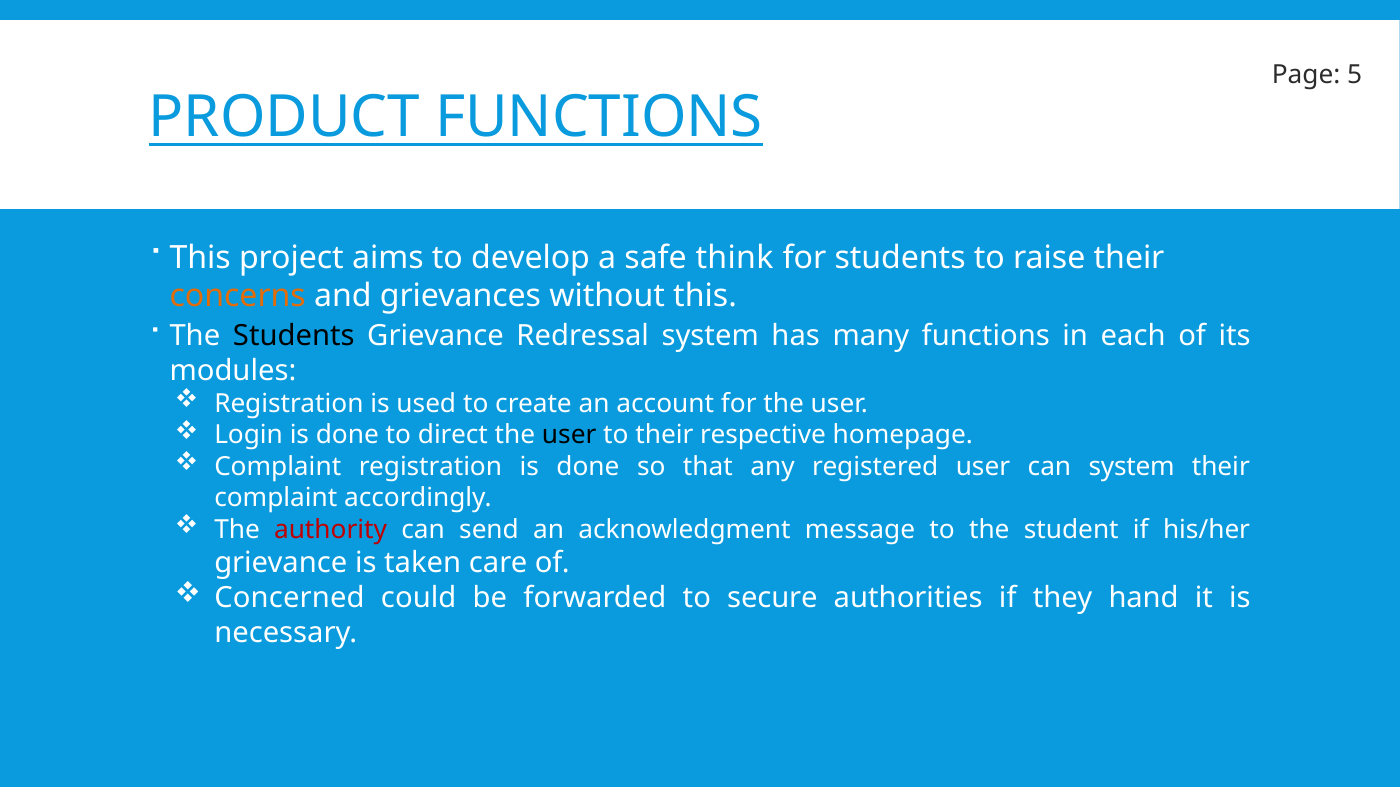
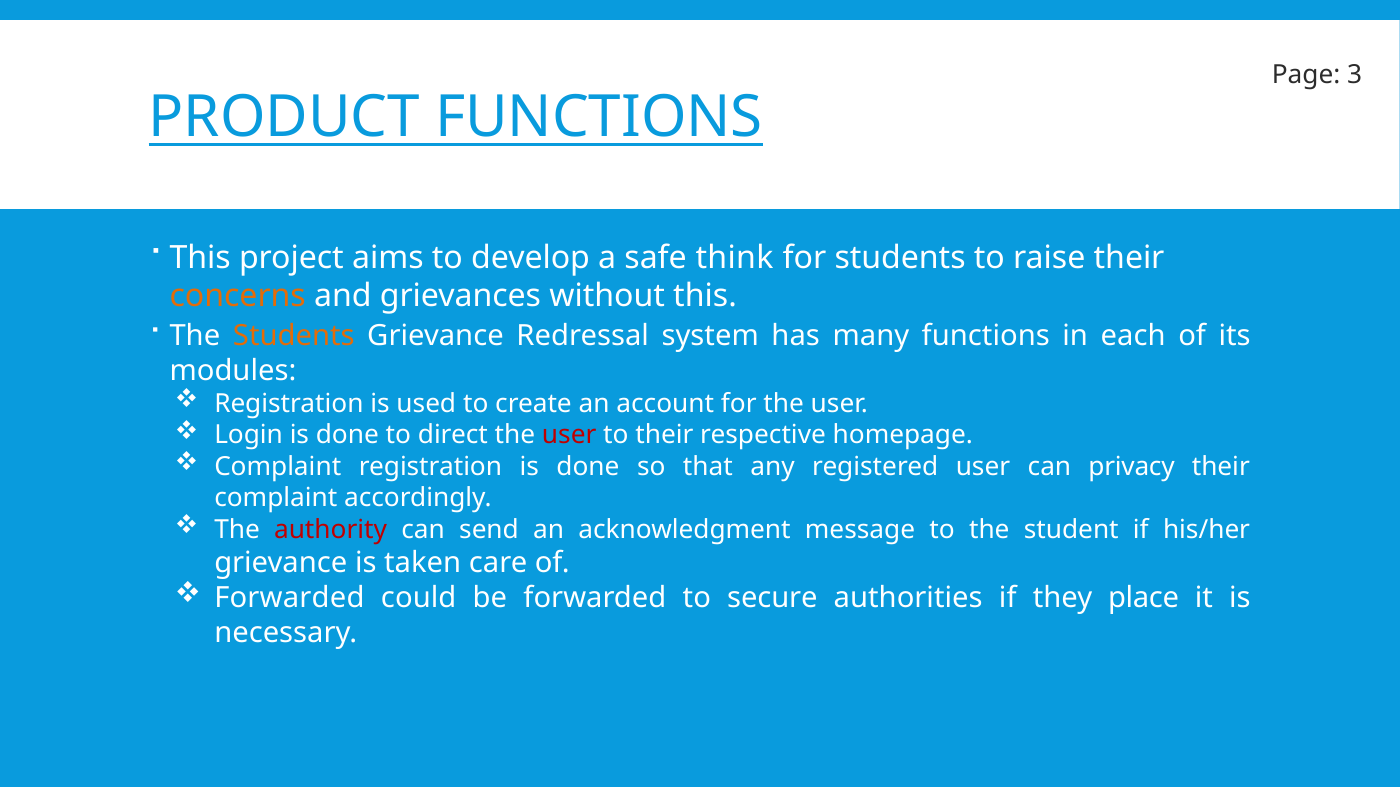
5: 5 -> 3
Students at (294, 336) colour: black -> orange
user at (569, 435) colour: black -> red
can system: system -> privacy
Concerned at (289, 598): Concerned -> Forwarded
hand: hand -> place
